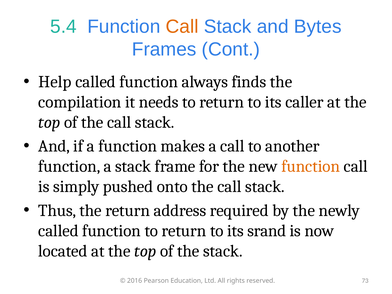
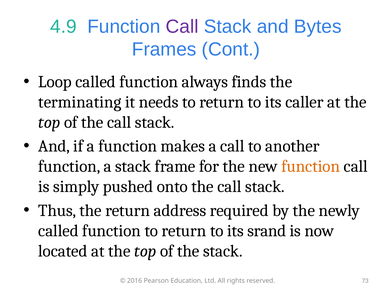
5.4: 5.4 -> 4.9
Call at (182, 26) colour: orange -> purple
Help: Help -> Loop
compilation: compilation -> terminating
